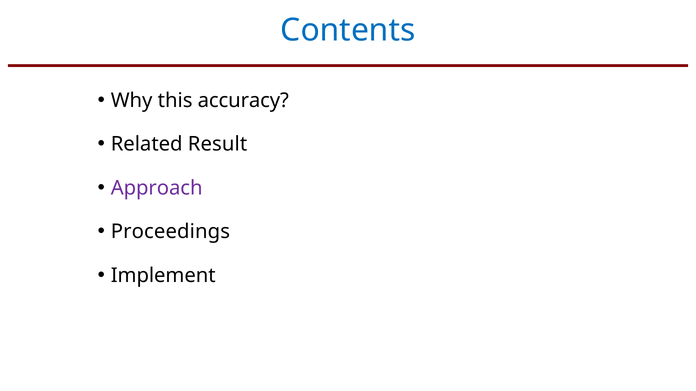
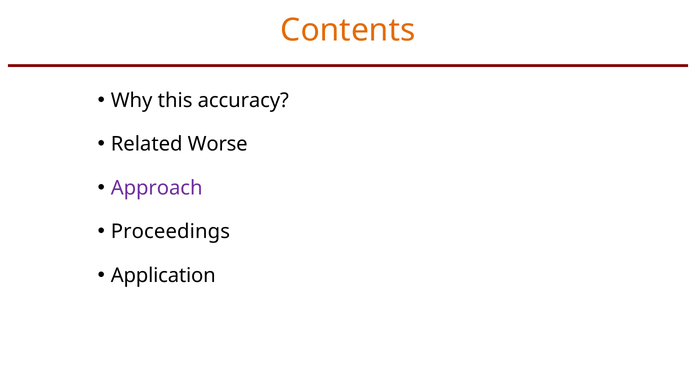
Contents colour: blue -> orange
Result: Result -> Worse
Implement: Implement -> Application
